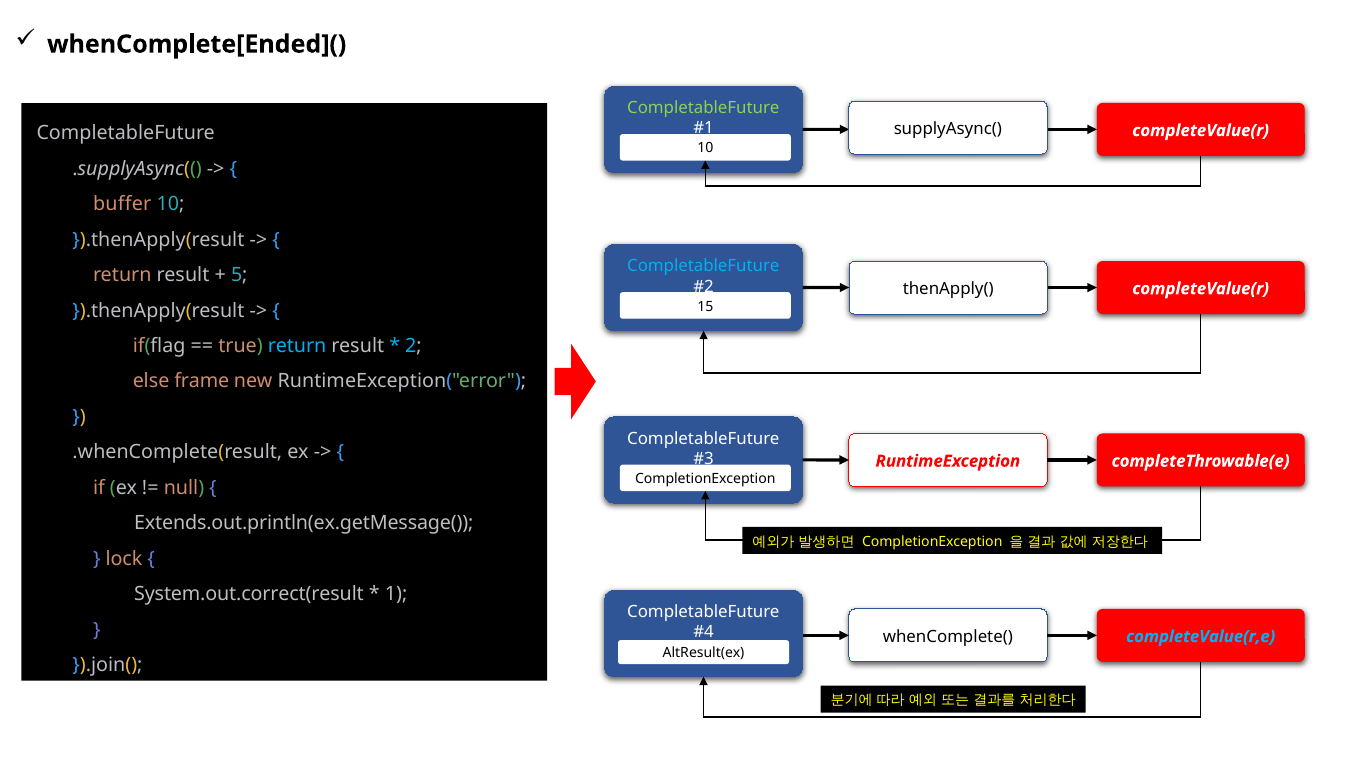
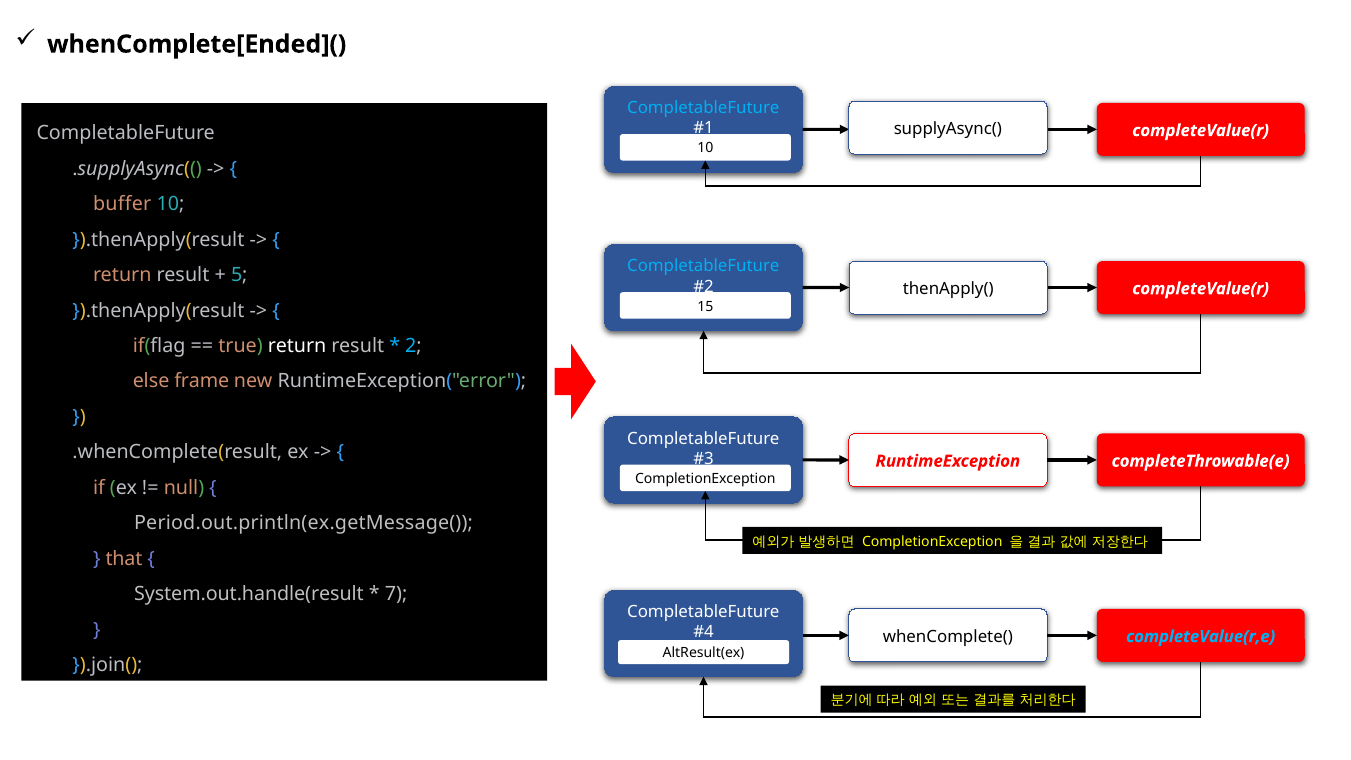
CompletableFuture at (703, 108) colour: light green -> light blue
return at (297, 346) colour: light blue -> white
Extends.out.println(ex.getMessage(: Extends.out.println(ex.getMessage( -> Period.out.println(ex.getMessage(
lock: lock -> that
System.out.correct(result: System.out.correct(result -> System.out.handle(result
1: 1 -> 7
